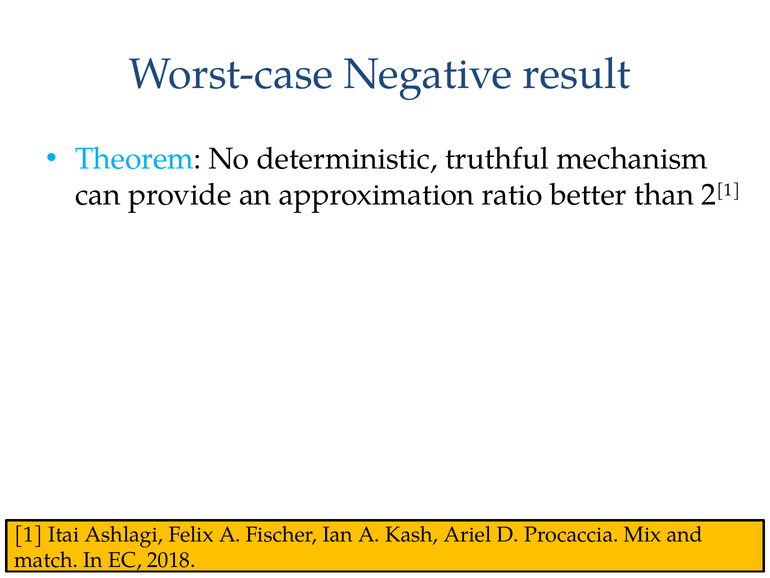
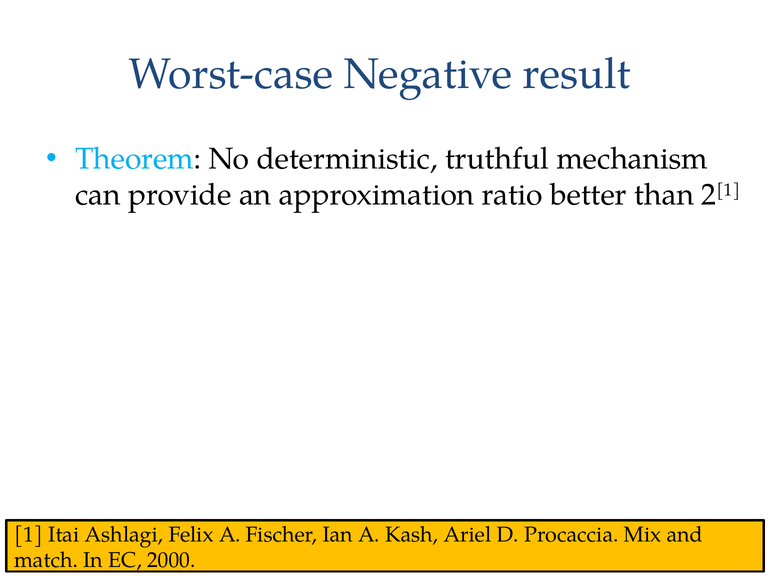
2018: 2018 -> 2000
